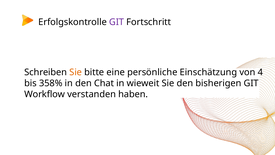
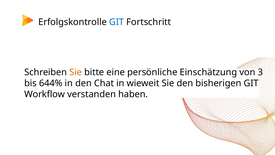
GIT at (117, 22) colour: purple -> blue
4: 4 -> 3
358%: 358% -> 644%
